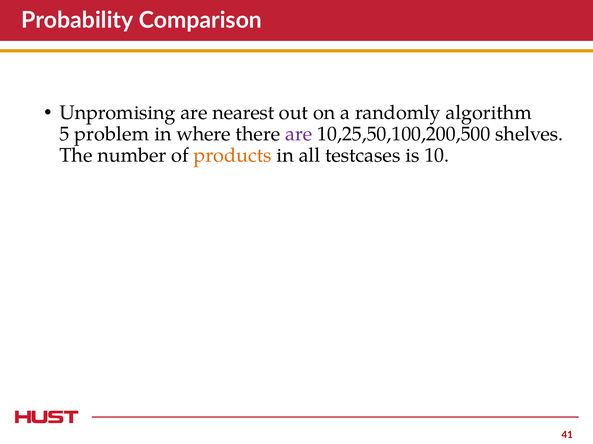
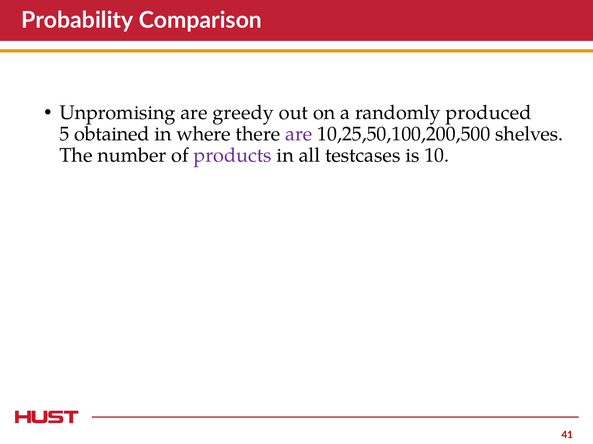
nearest: nearest -> greedy
algorithm: algorithm -> produced
problem: problem -> obtained
products colour: orange -> purple
